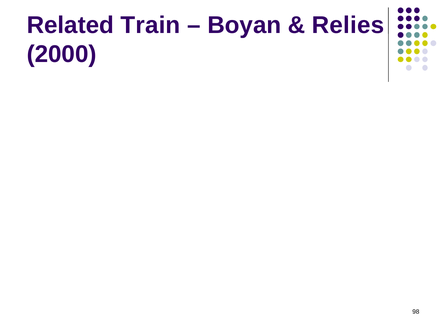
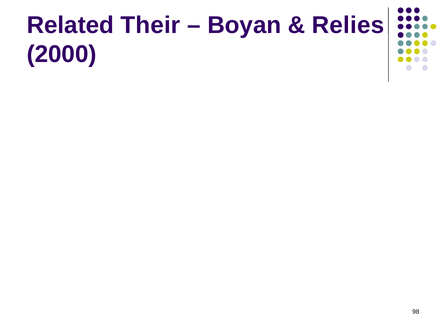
Train: Train -> Their
